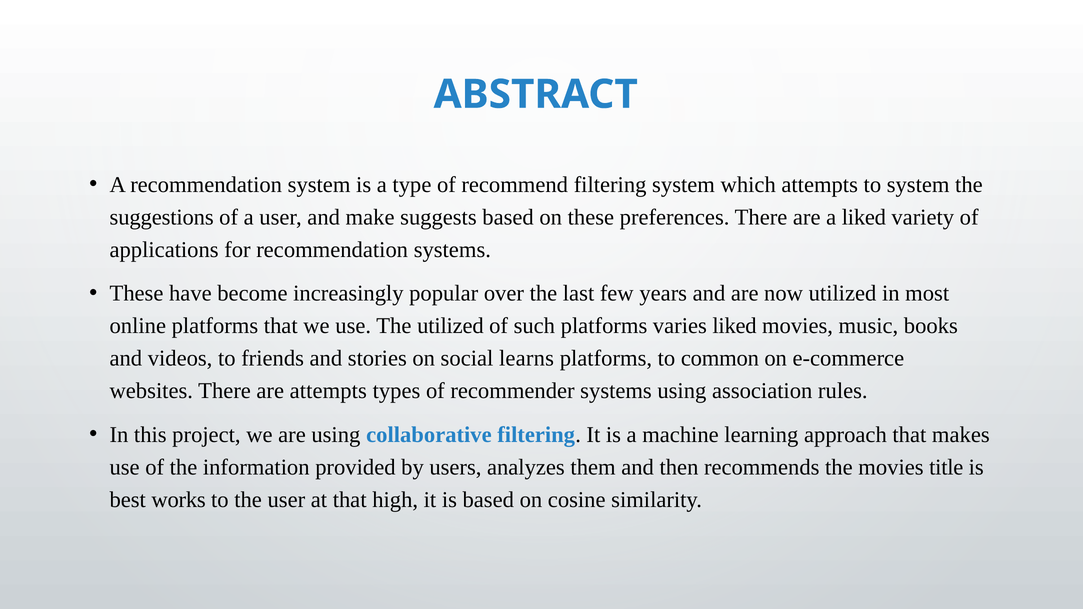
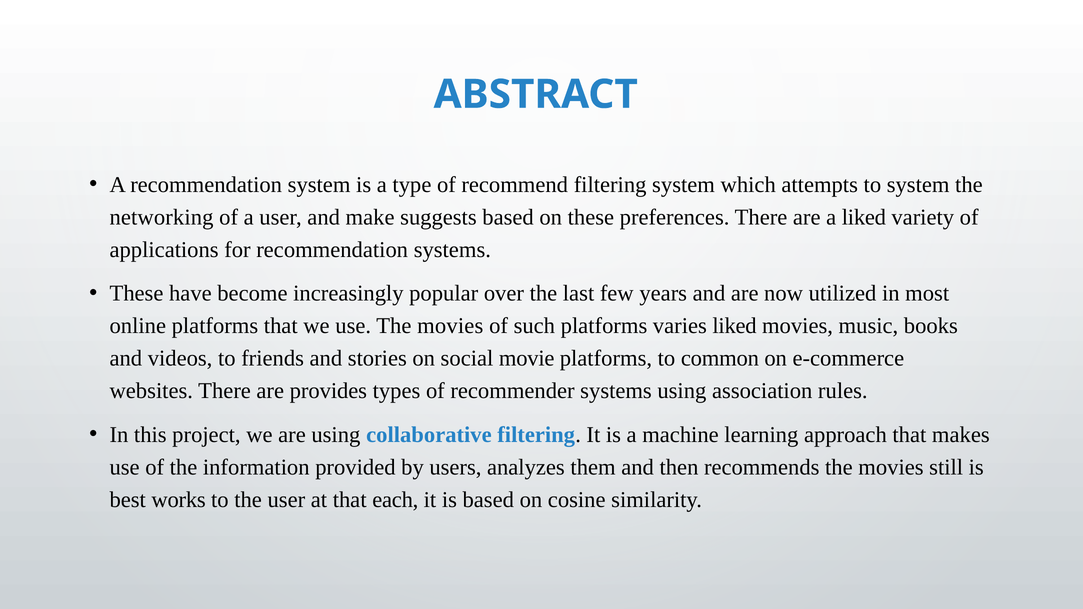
suggestions: suggestions -> networking
use The utilized: utilized -> movies
learns: learns -> movie
are attempts: attempts -> provides
title: title -> still
high: high -> each
